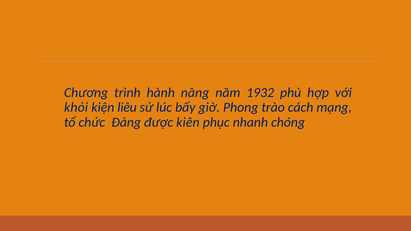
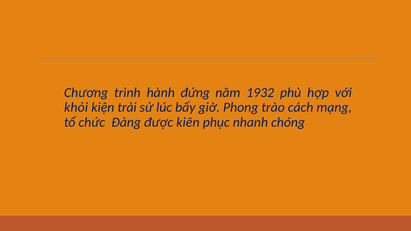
nâng: nâng -> đứng
liêu: liêu -> trải
